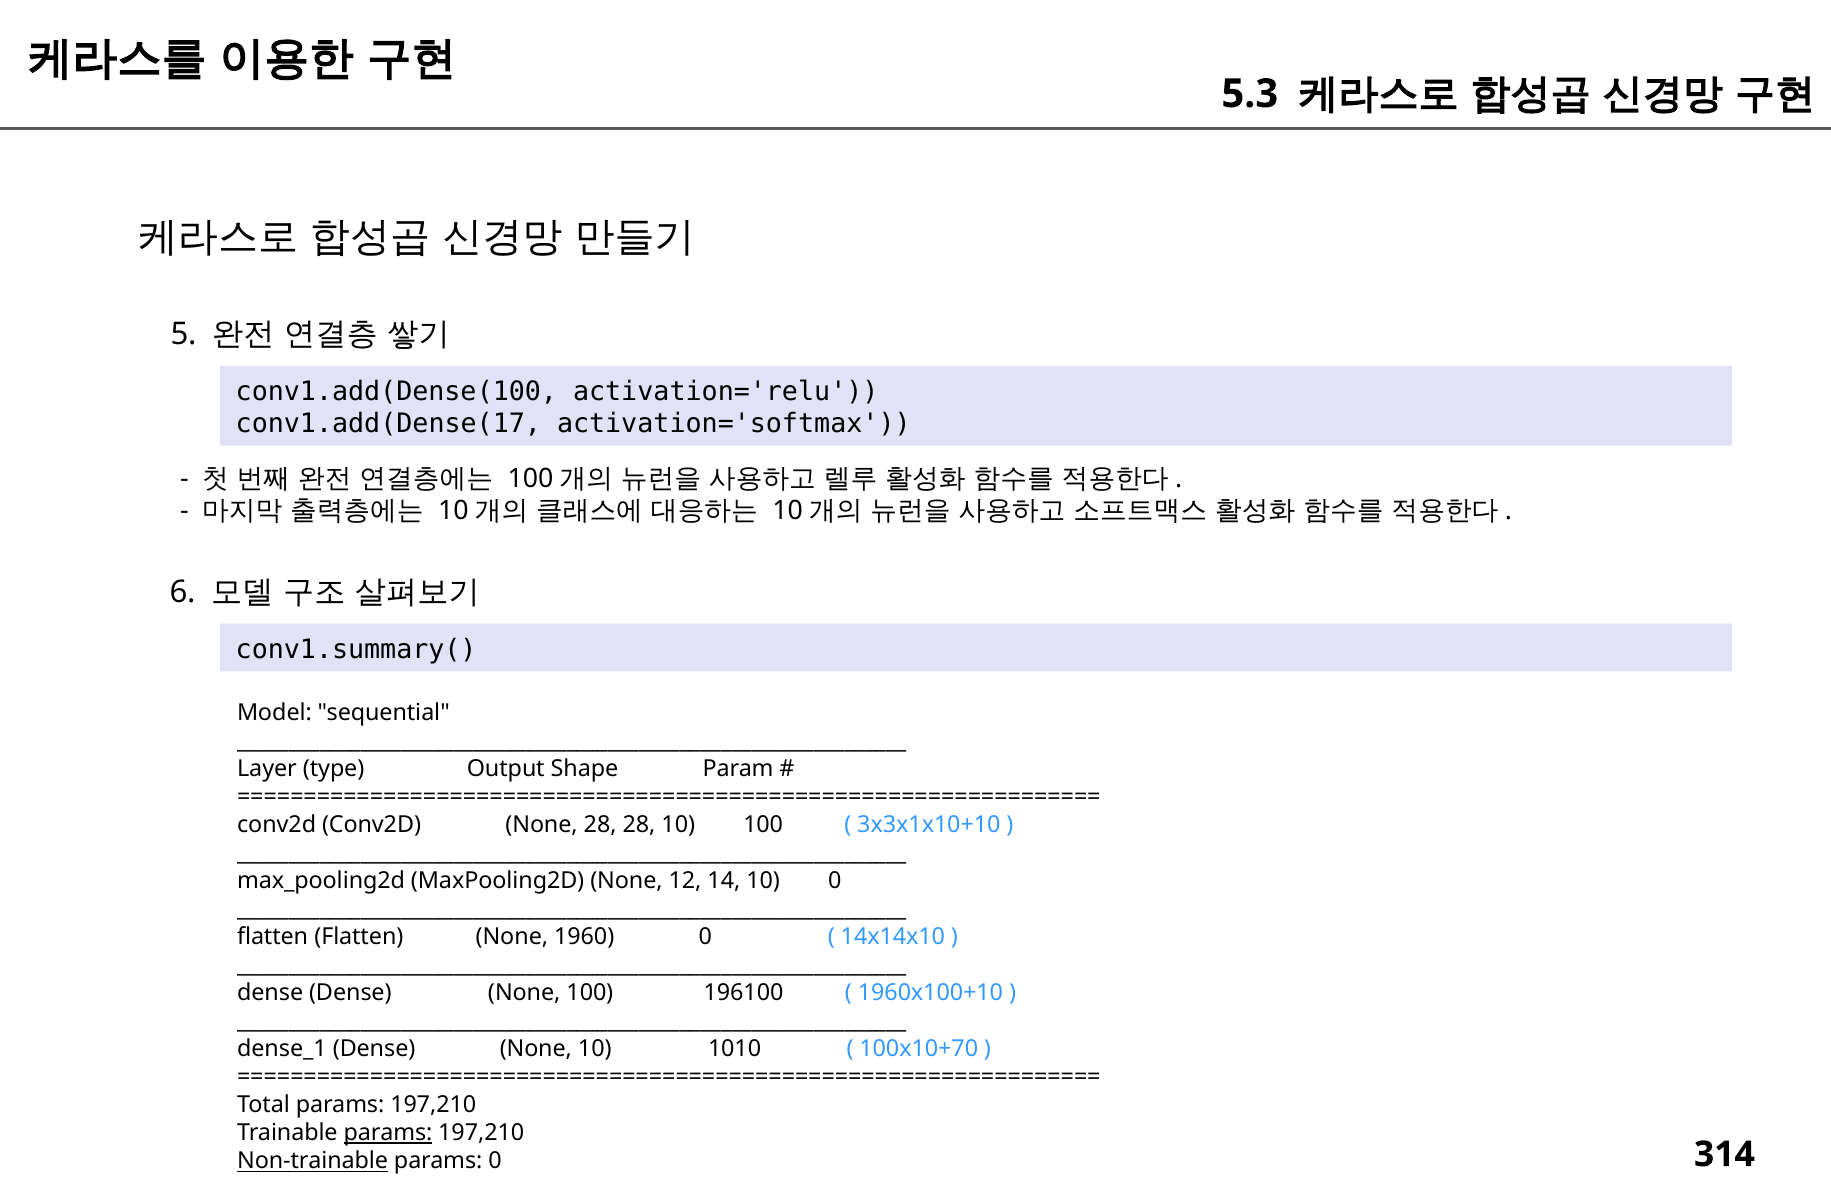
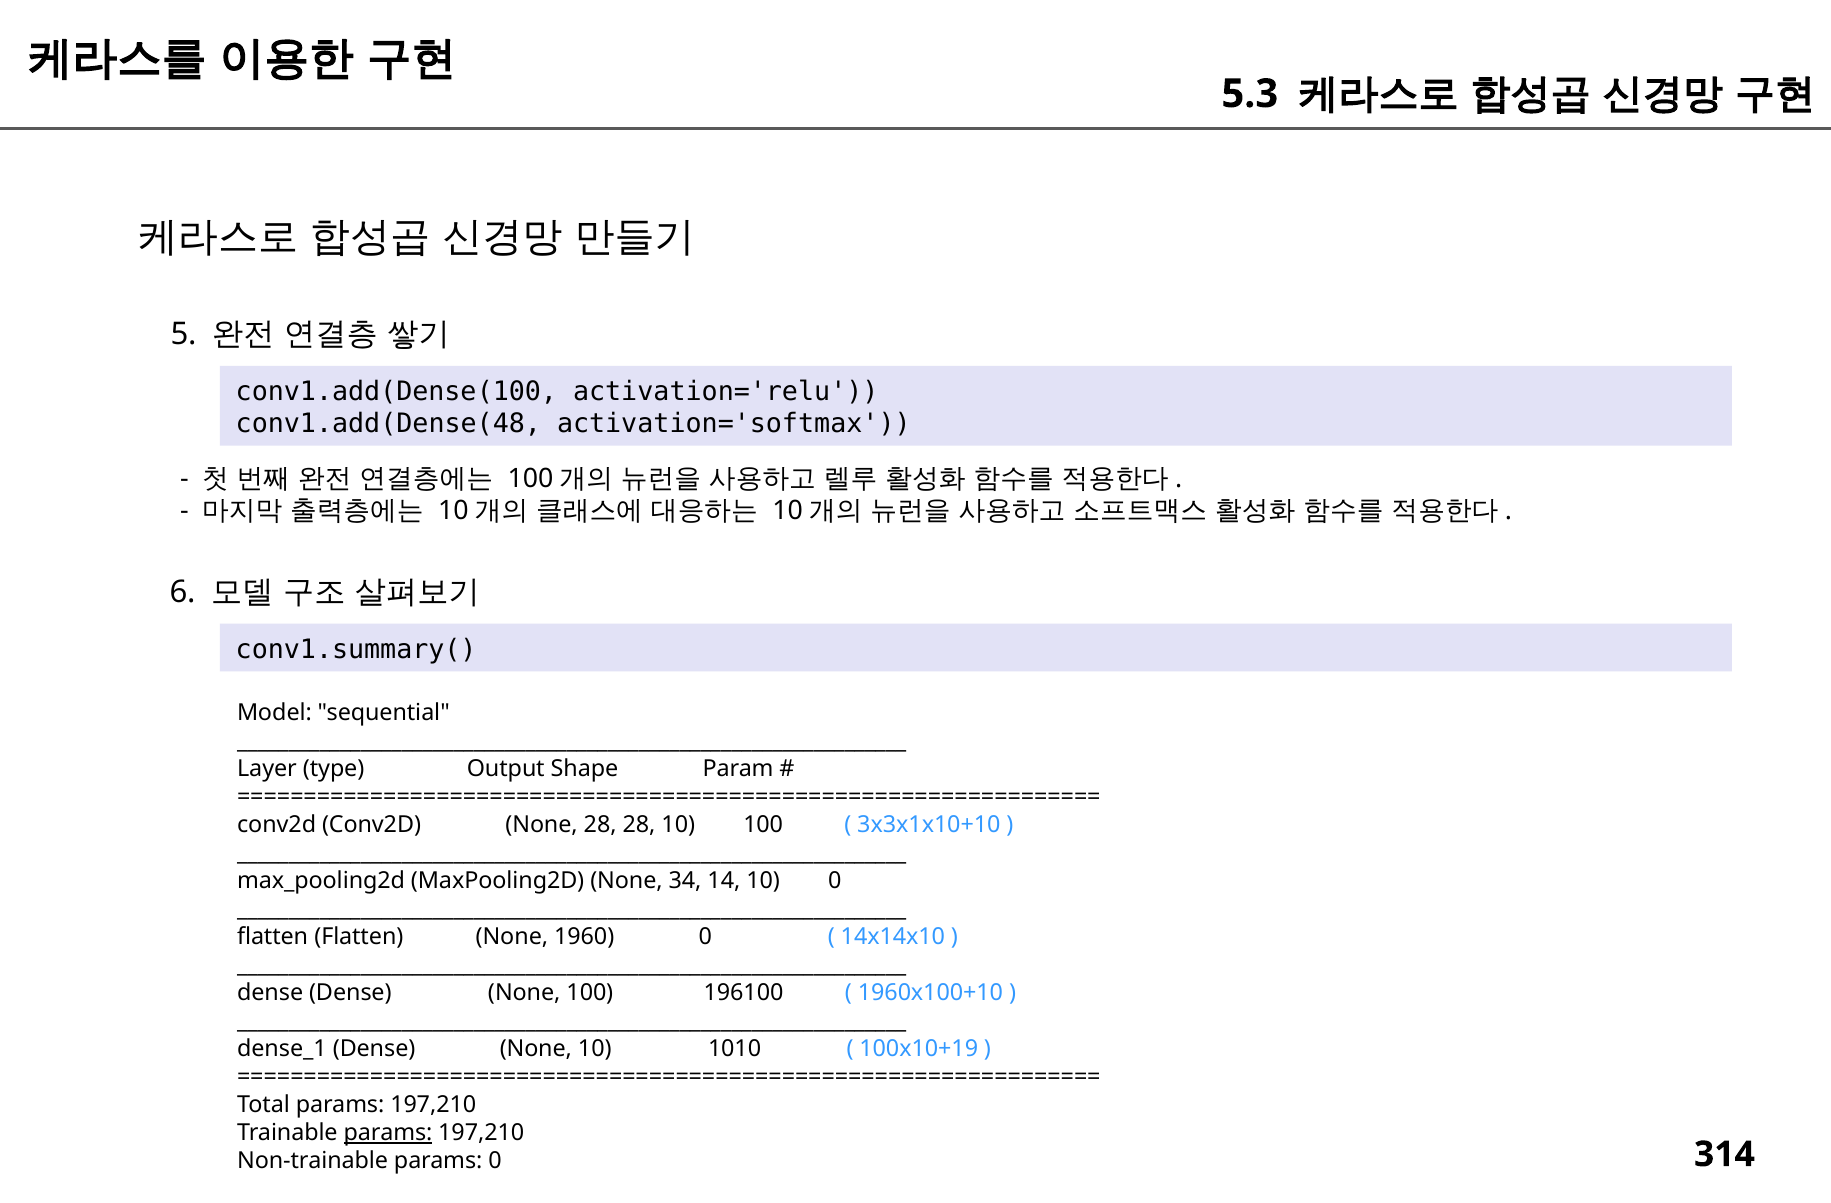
conv1.add(Dense(17: conv1.add(Dense(17 -> conv1.add(Dense(48
12: 12 -> 34
100x10+70: 100x10+70 -> 100x10+19
Non-trainable underline: present -> none
